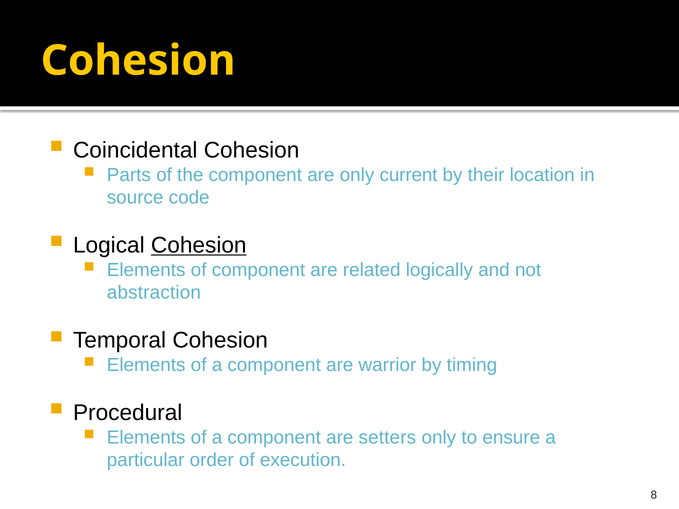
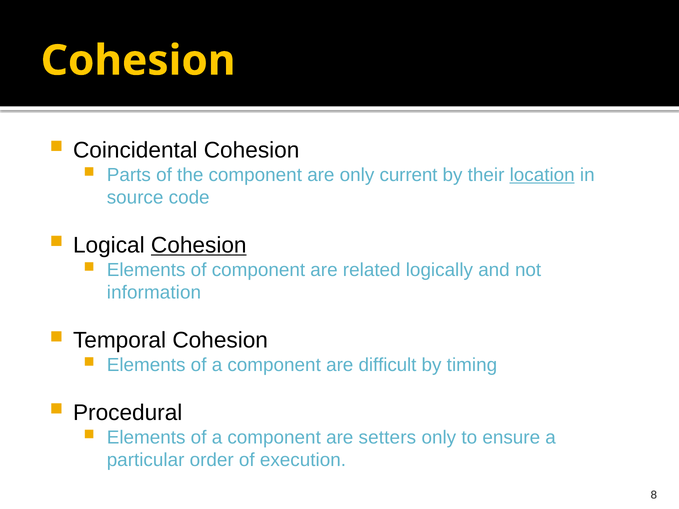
location underline: none -> present
abstraction: abstraction -> information
warrior: warrior -> difficult
